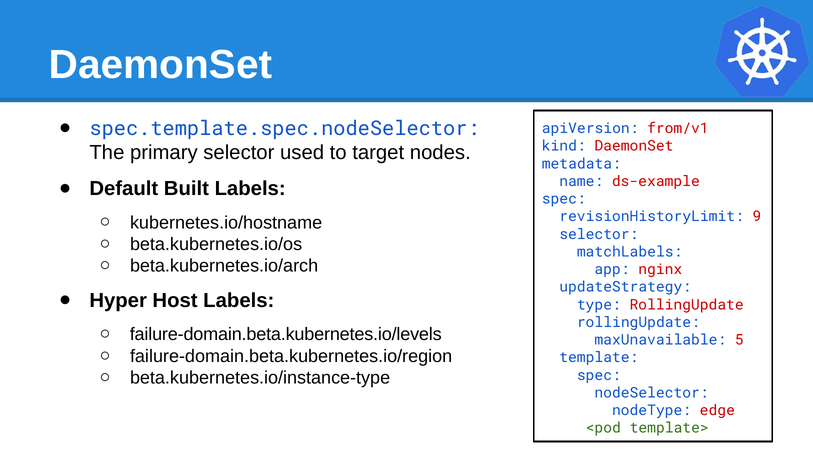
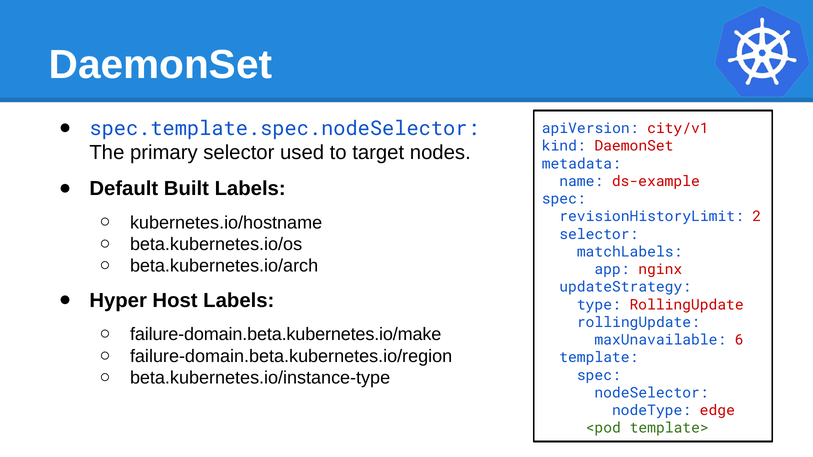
from/v1: from/v1 -> city/v1
9: 9 -> 2
failure-domain.beta.kubernetes.io/levels: failure-domain.beta.kubernetes.io/levels -> failure-domain.beta.kubernetes.io/make
5: 5 -> 6
